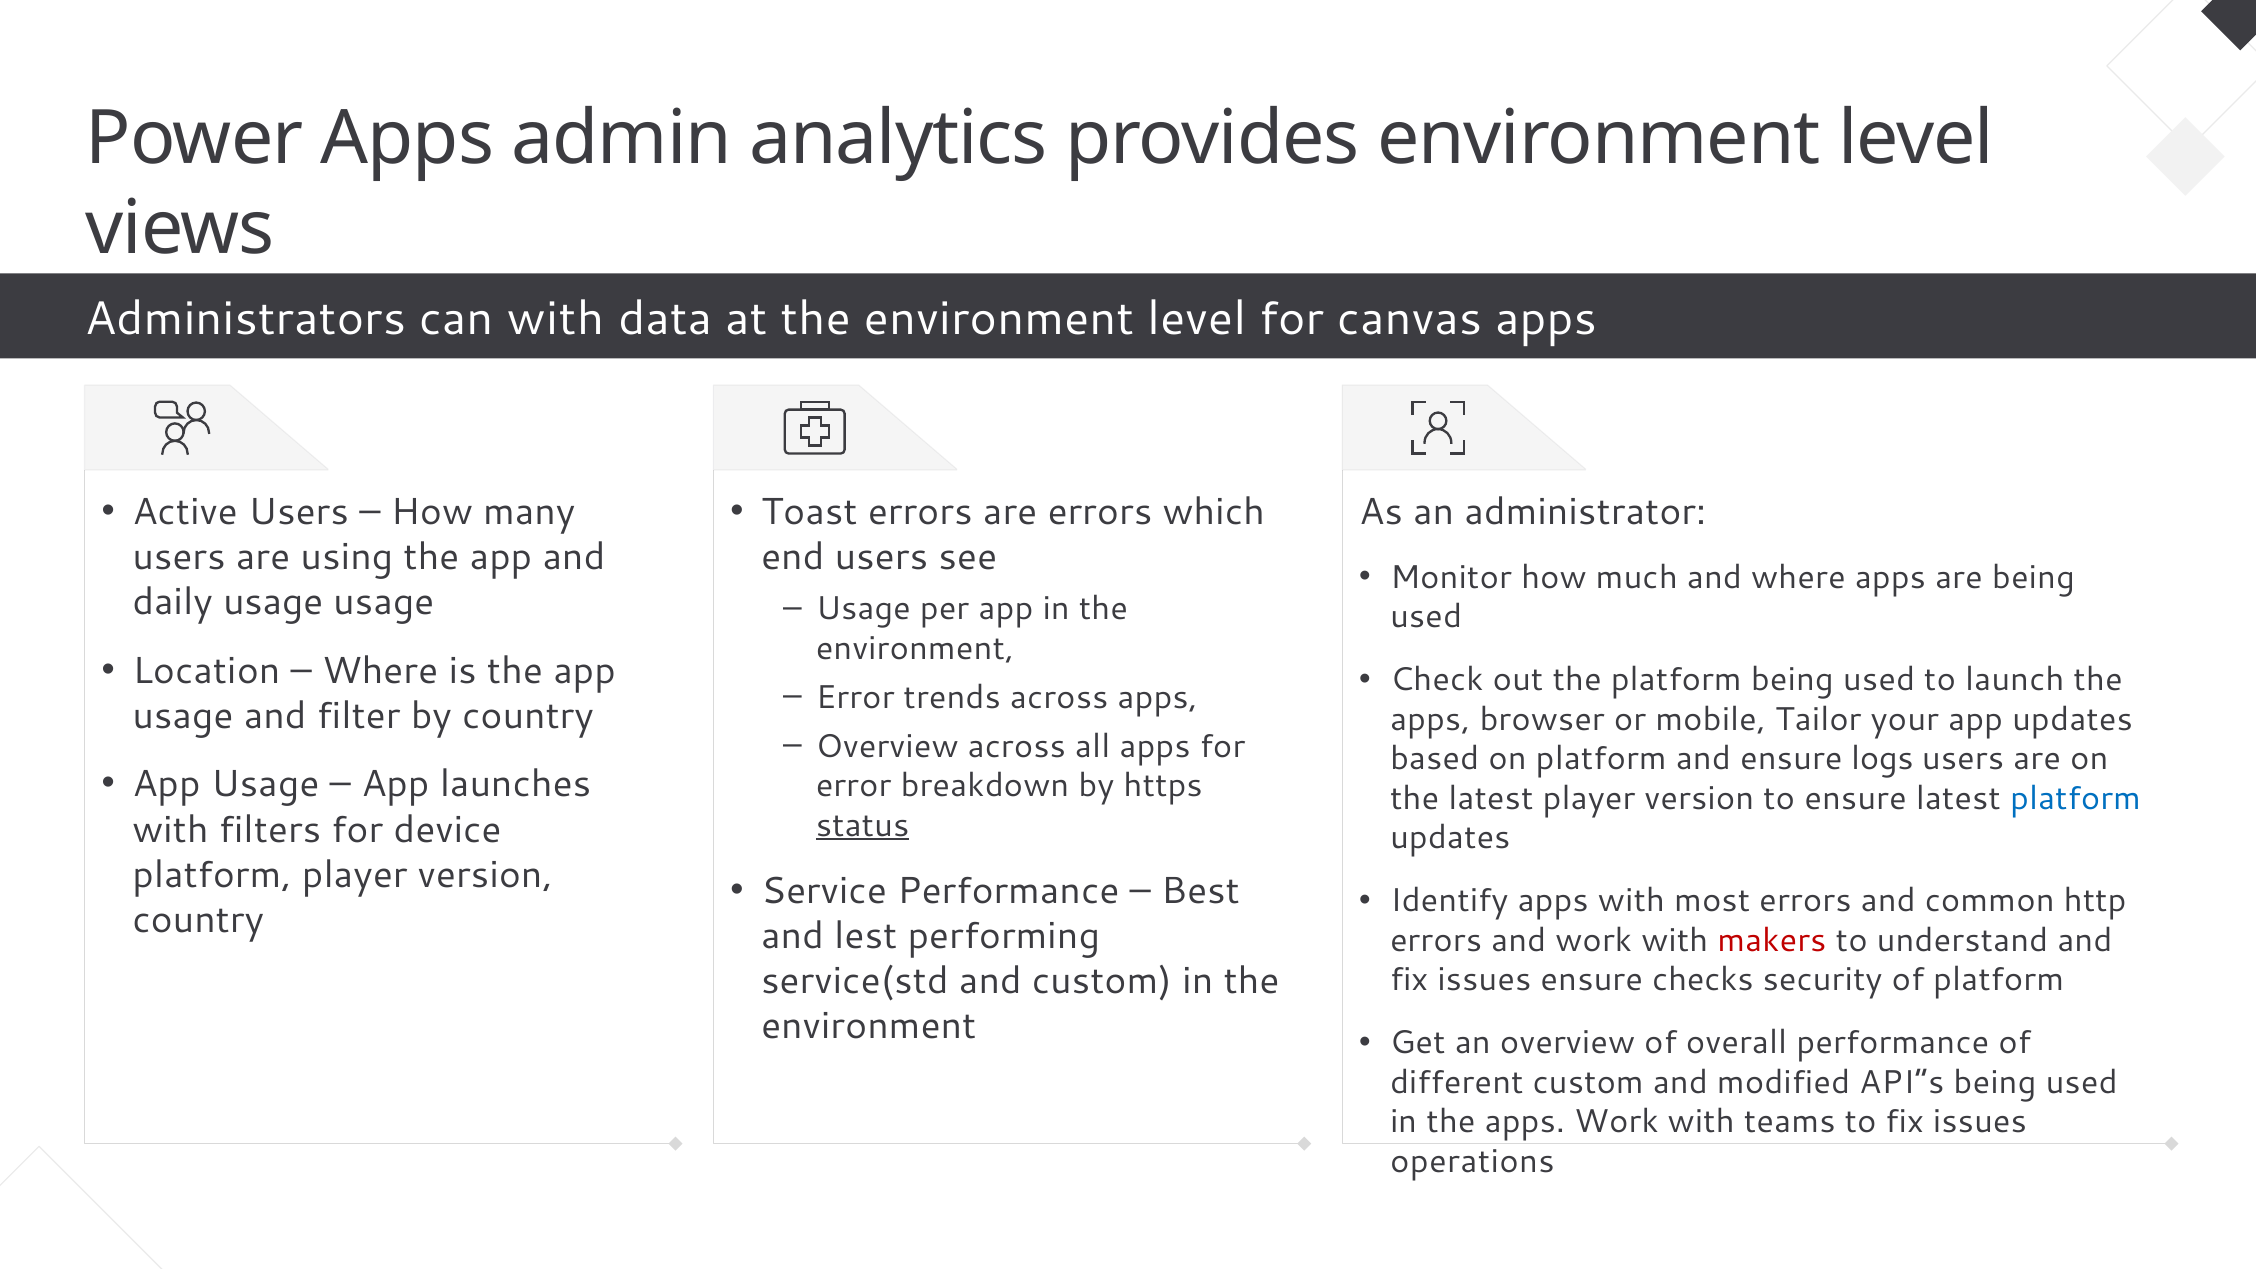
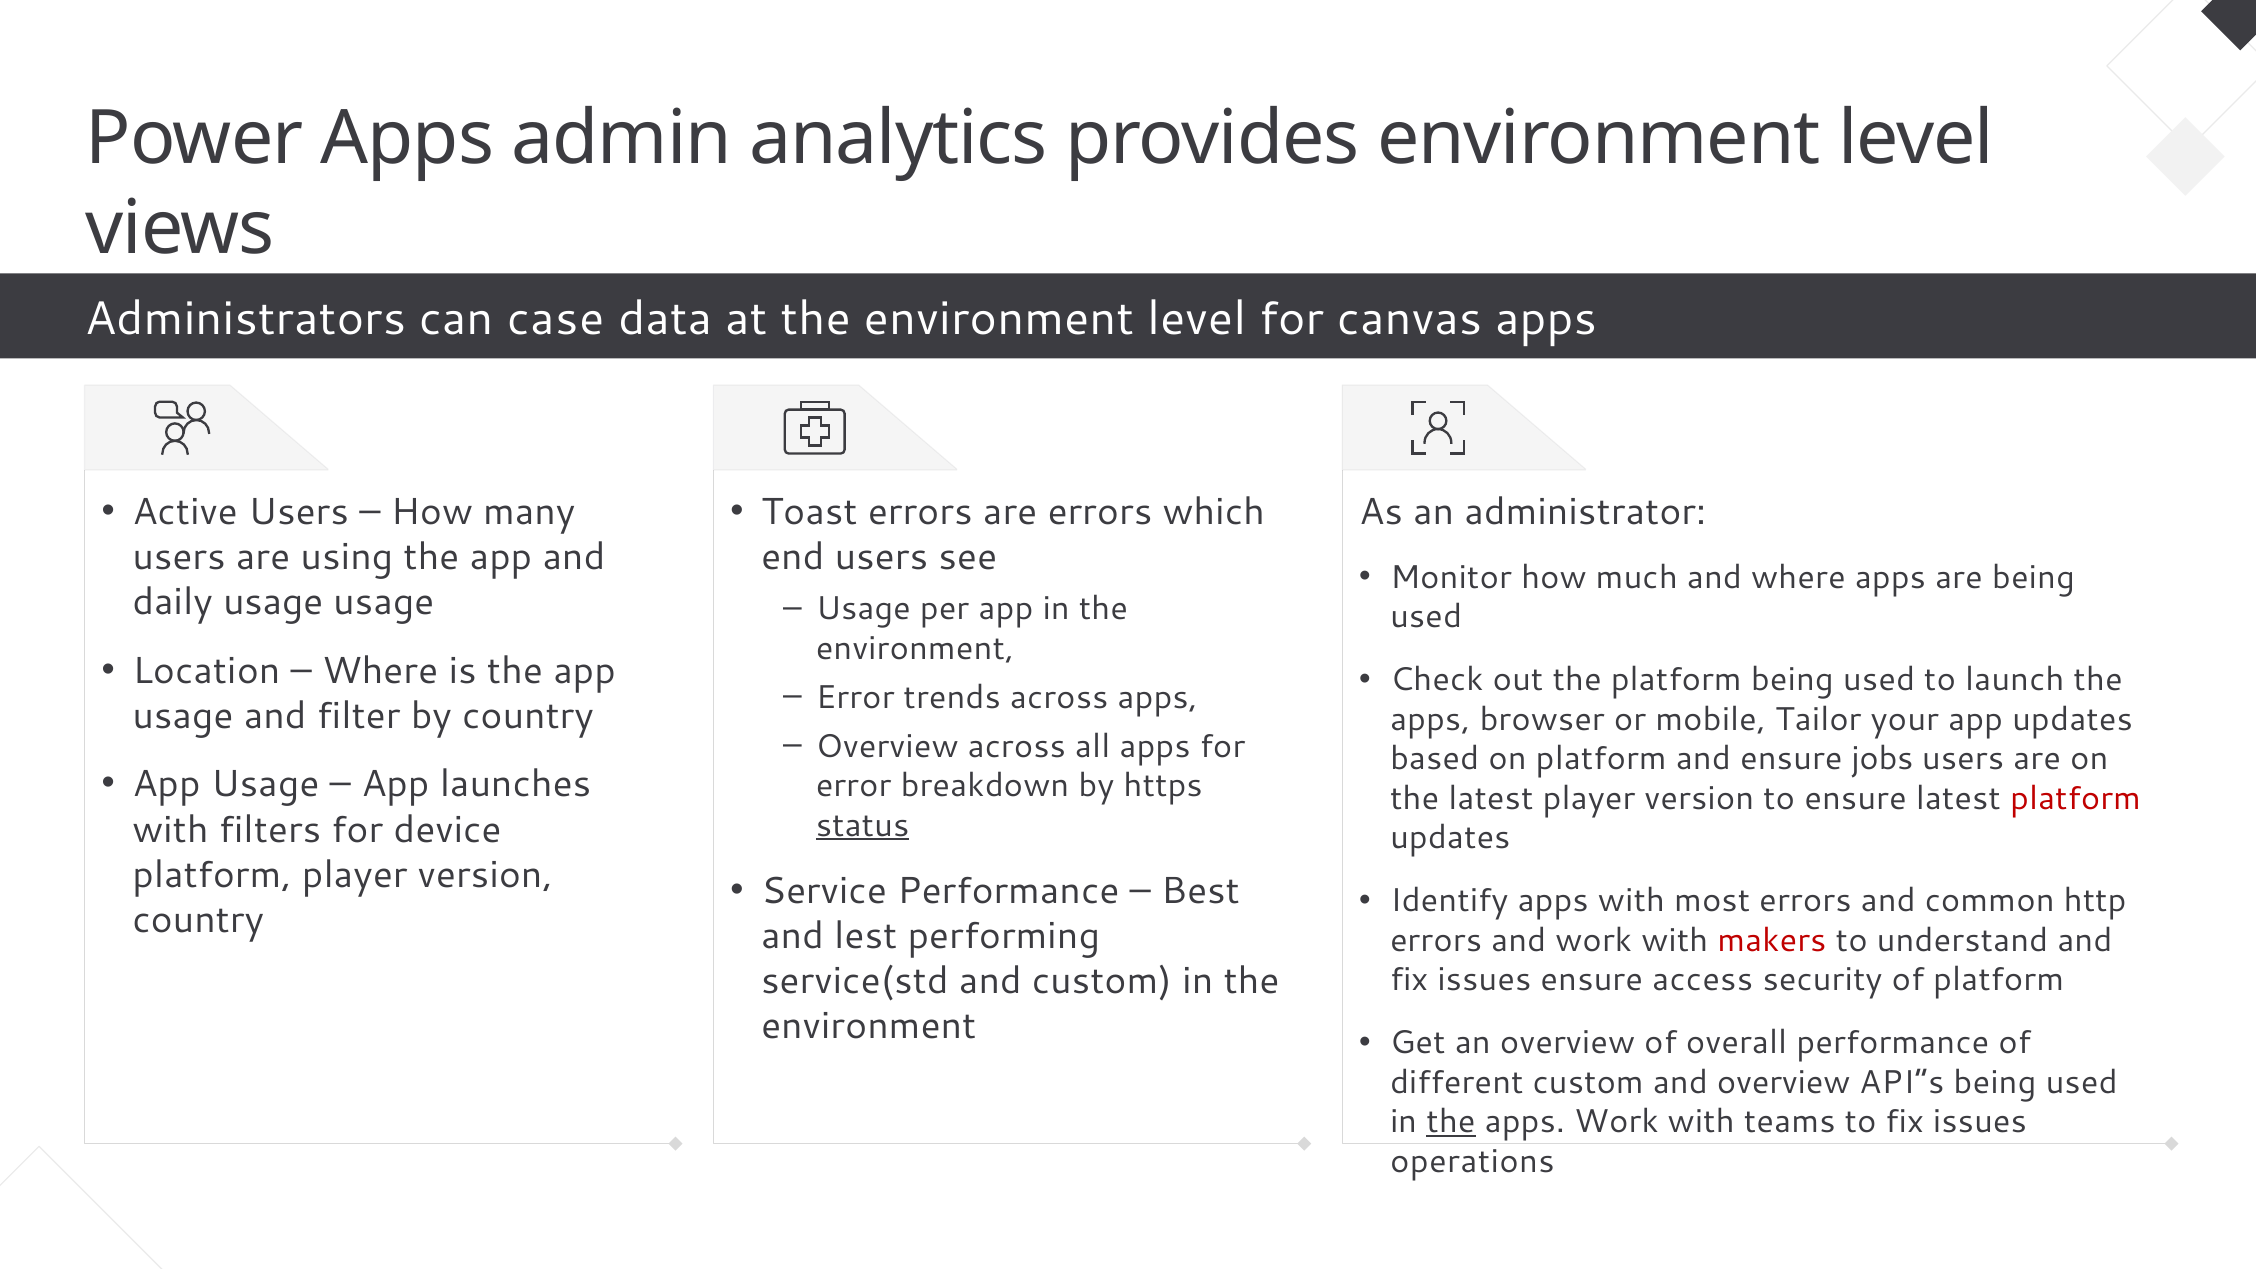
can with: with -> case
logs: logs -> jobs
platform at (2076, 799) colour: blue -> red
checks: checks -> access
and modified: modified -> overview
the at (1451, 1122) underline: none -> present
